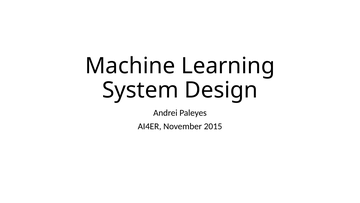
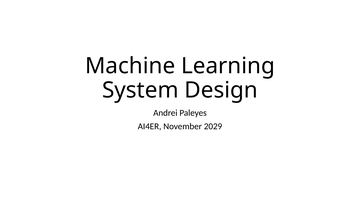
2015: 2015 -> 2029
